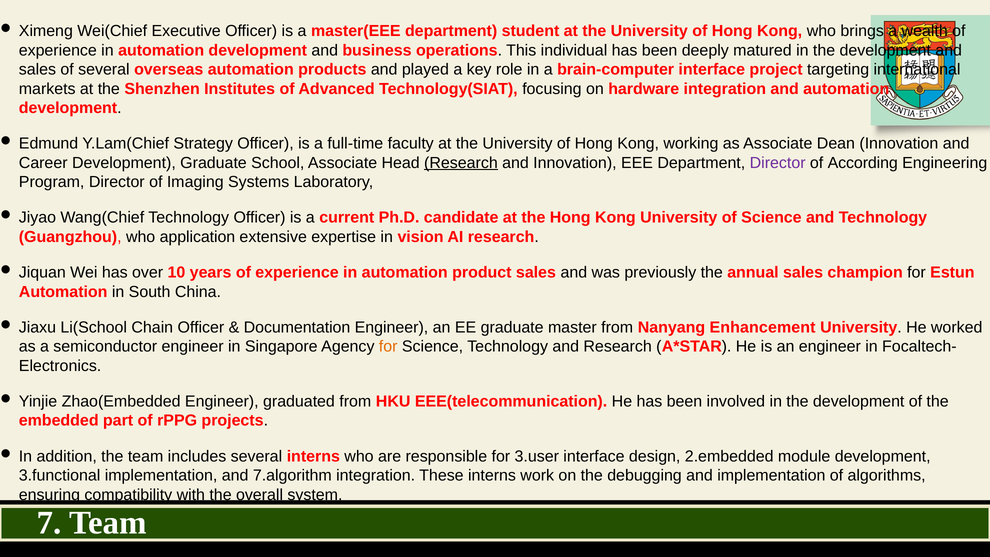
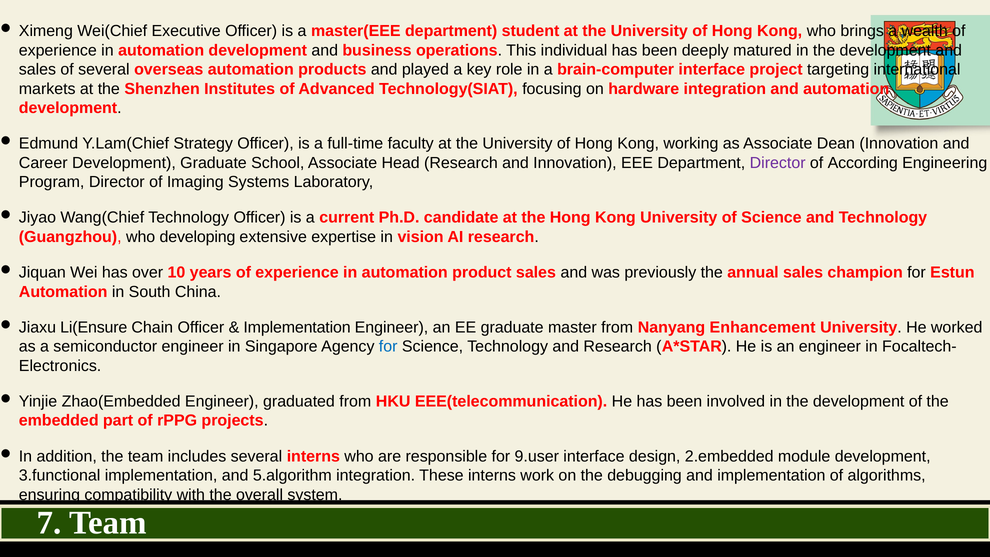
Research at (461, 163) underline: present -> none
application: application -> developing
Li(School: Li(School -> Li(Ensure
Documentation at (297, 327): Documentation -> Implementation
for at (388, 347) colour: orange -> blue
3.user: 3.user -> 9.user
7.algorithm: 7.algorithm -> 5.algorithm
